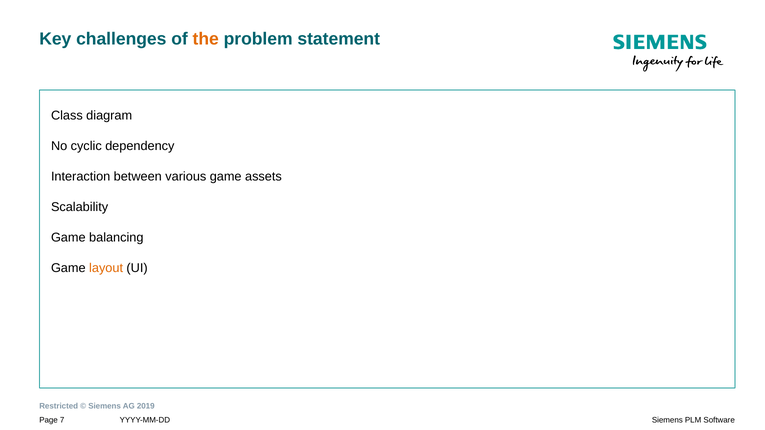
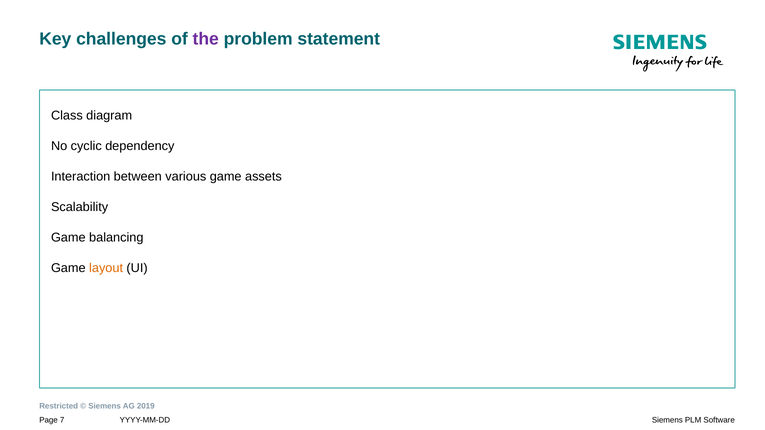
the colour: orange -> purple
